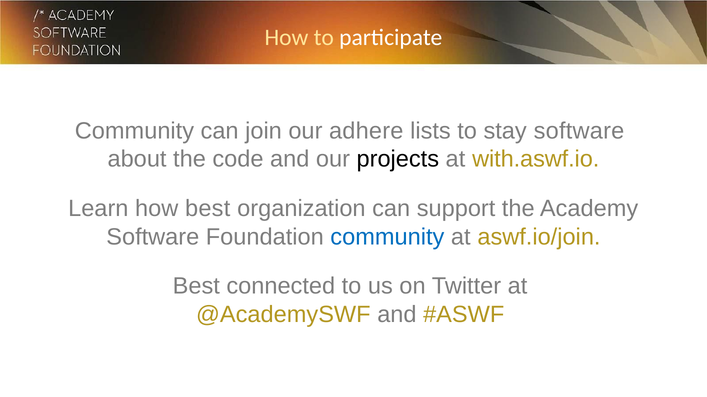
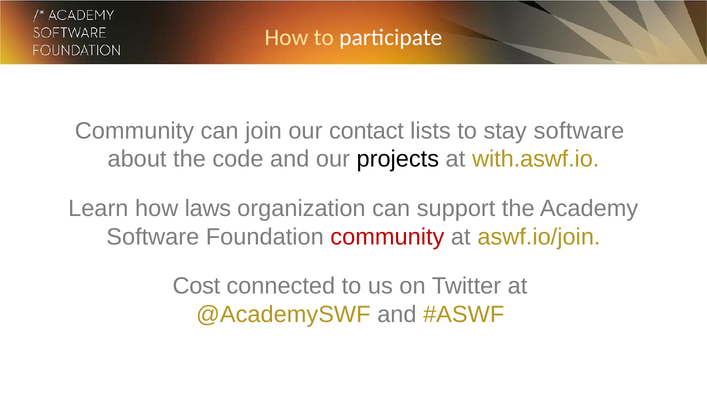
adhere: adhere -> contact
how best: best -> laws
community at (387, 237) colour: blue -> red
Best at (196, 287): Best -> Cost
